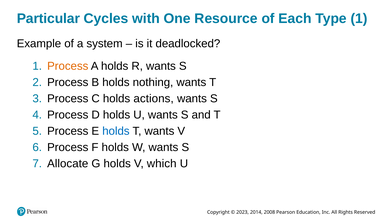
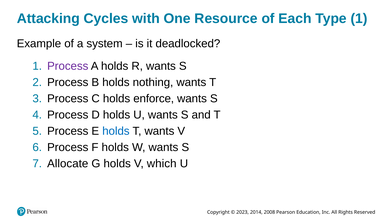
Particular: Particular -> Attacking
Process at (68, 66) colour: orange -> purple
actions: actions -> enforce
